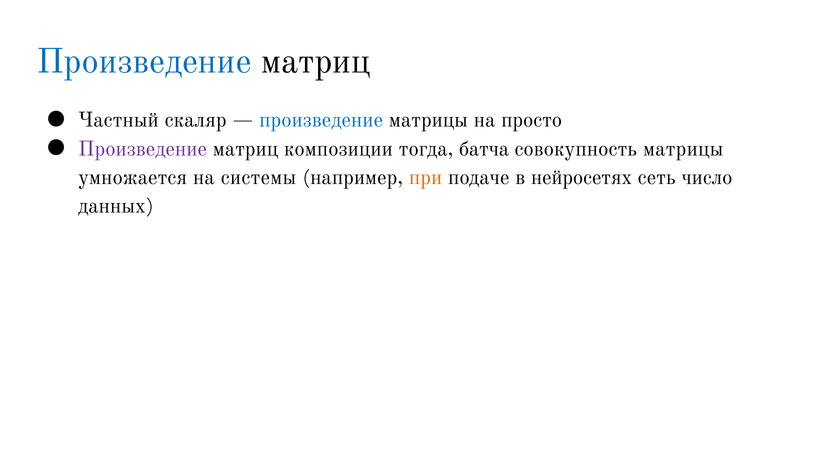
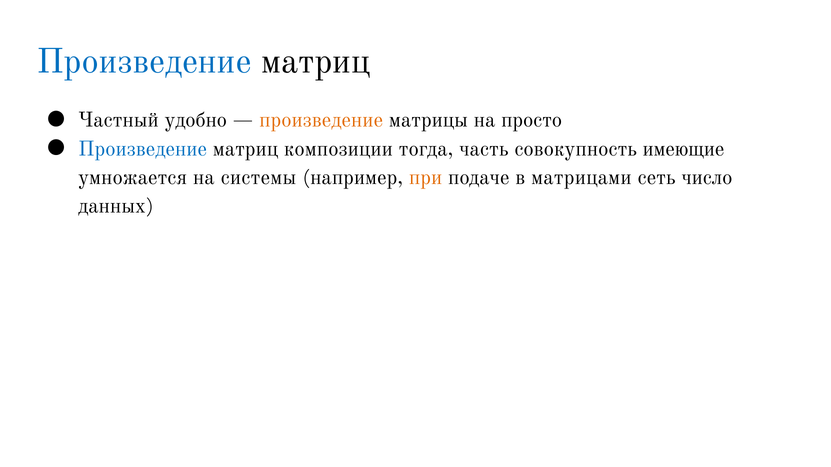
скаляр: скаляр -> удобно
произведение at (321, 120) colour: blue -> orange
Произведение at (143, 149) colour: purple -> blue
батча: батча -> часть
совокупность матрицы: матрицы -> имеющие
нейросетях: нейросетях -> матрицами
